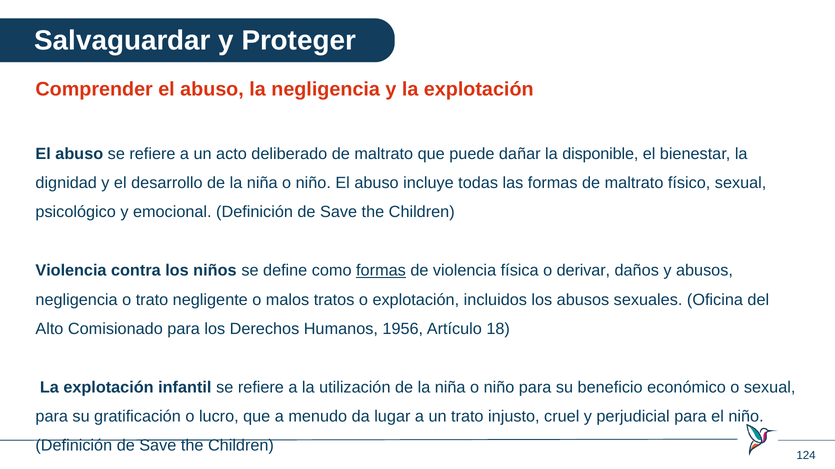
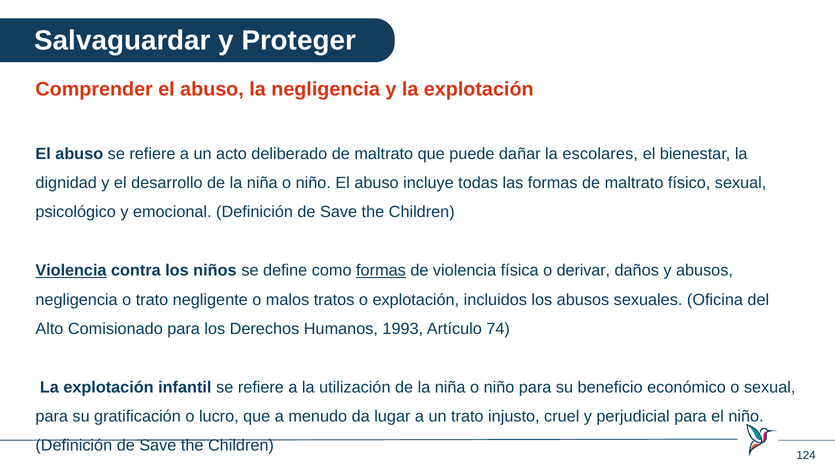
disponible: disponible -> escolares
Violencia at (71, 271) underline: none -> present
1956: 1956 -> 1993
18: 18 -> 74
